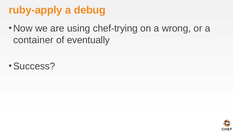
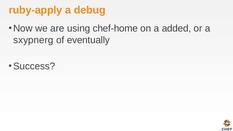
chef-trying: chef-trying -> chef-home
wrong: wrong -> added
container: container -> sxypnerg
